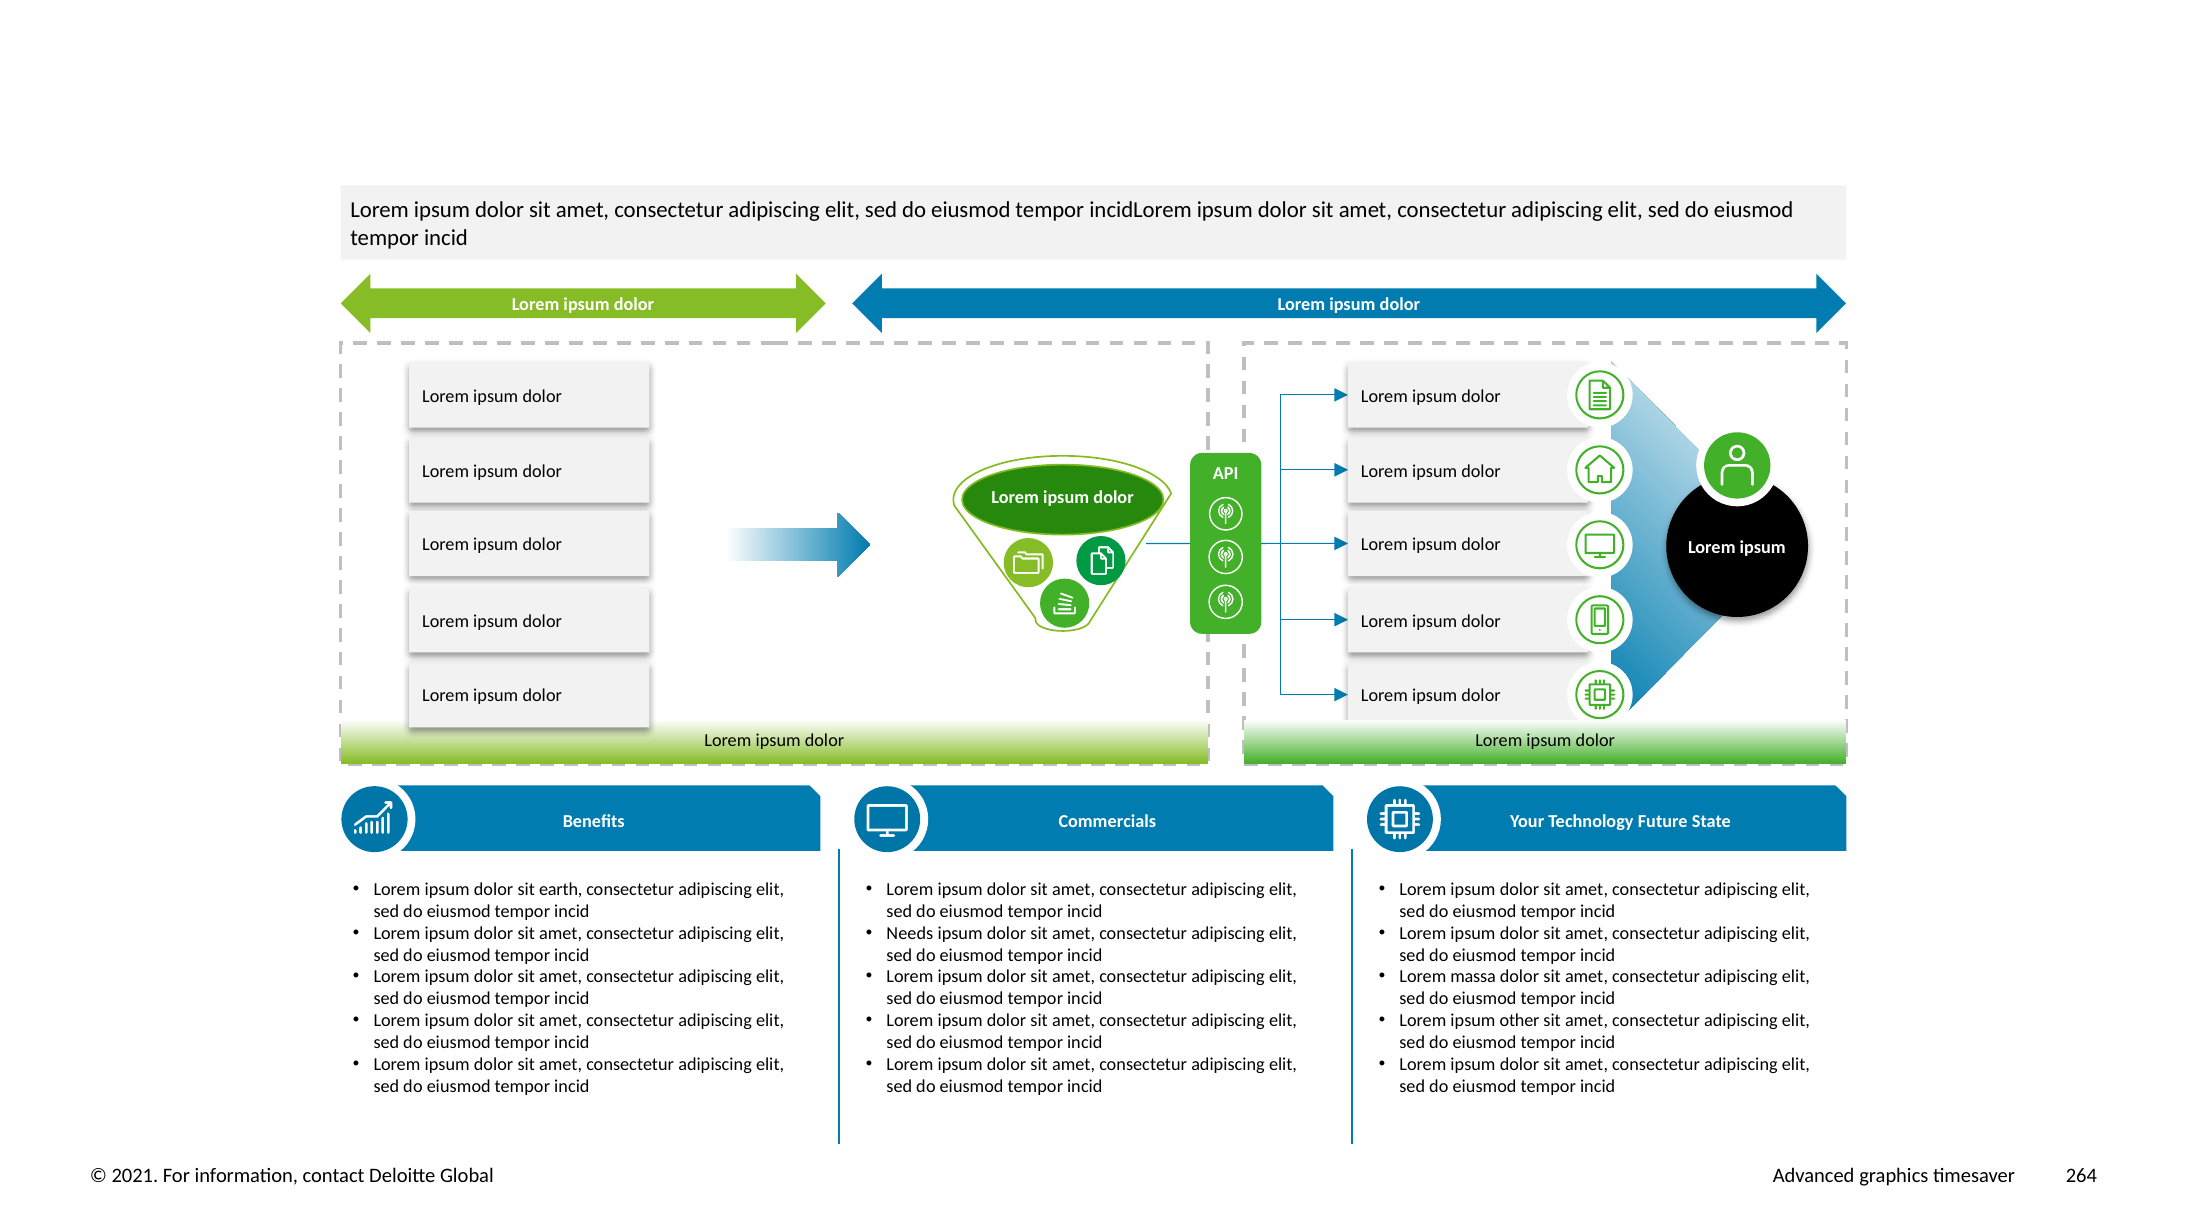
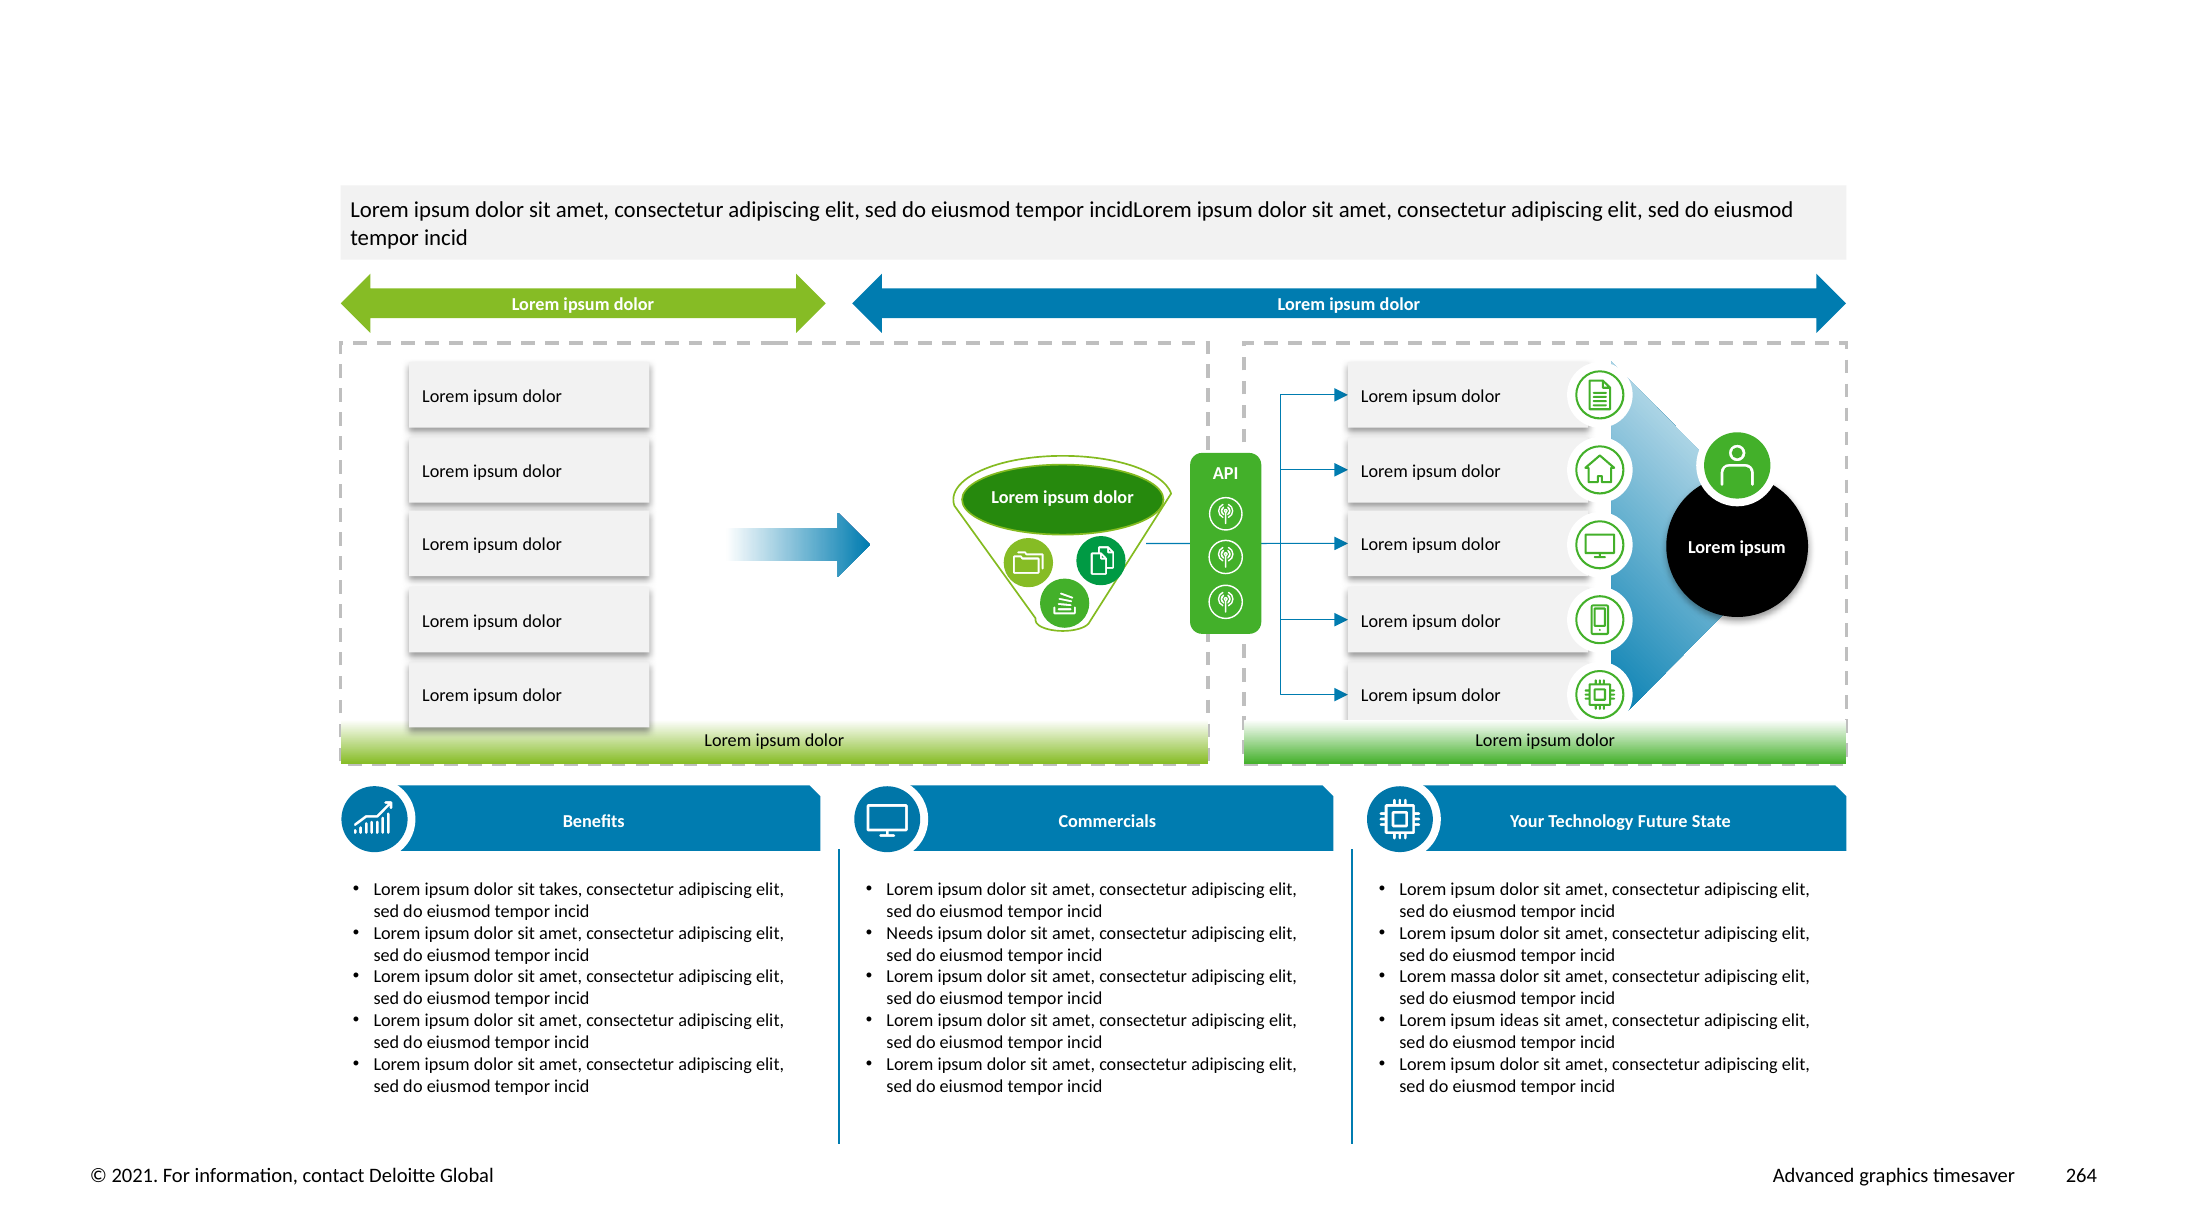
earth: earth -> takes
other: other -> ideas
